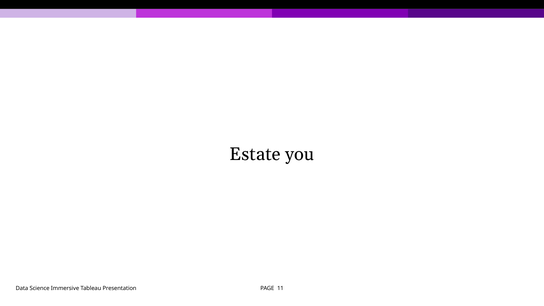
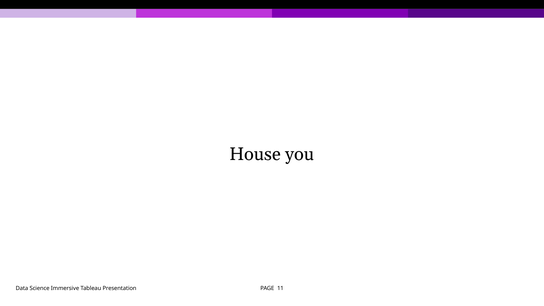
Estate: Estate -> House
